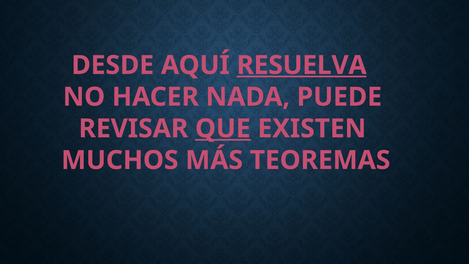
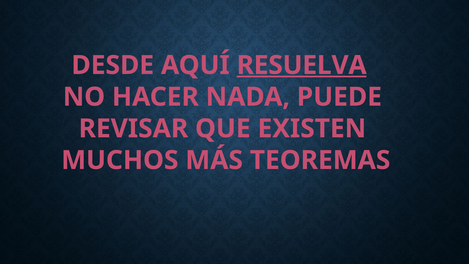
QUE underline: present -> none
